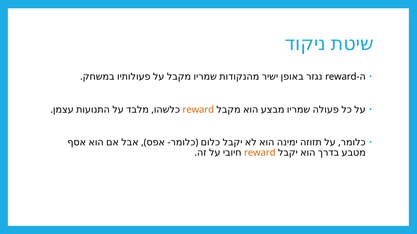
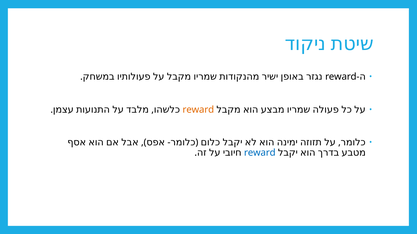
reward at (260, 153) colour: orange -> blue
